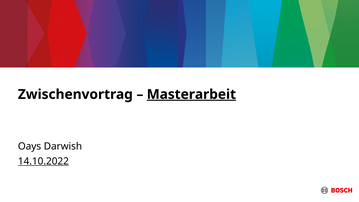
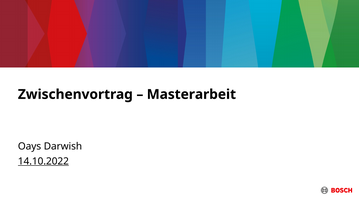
Masterarbeit underline: present -> none
